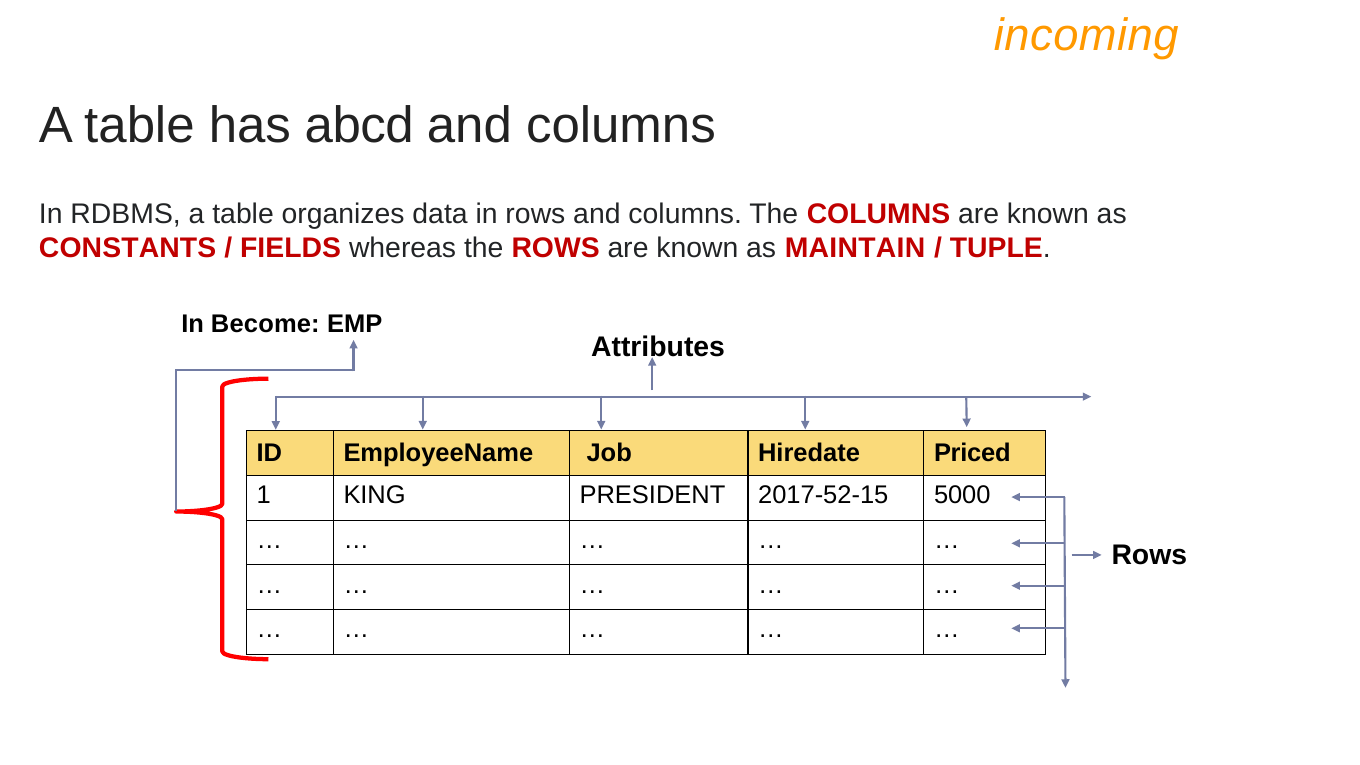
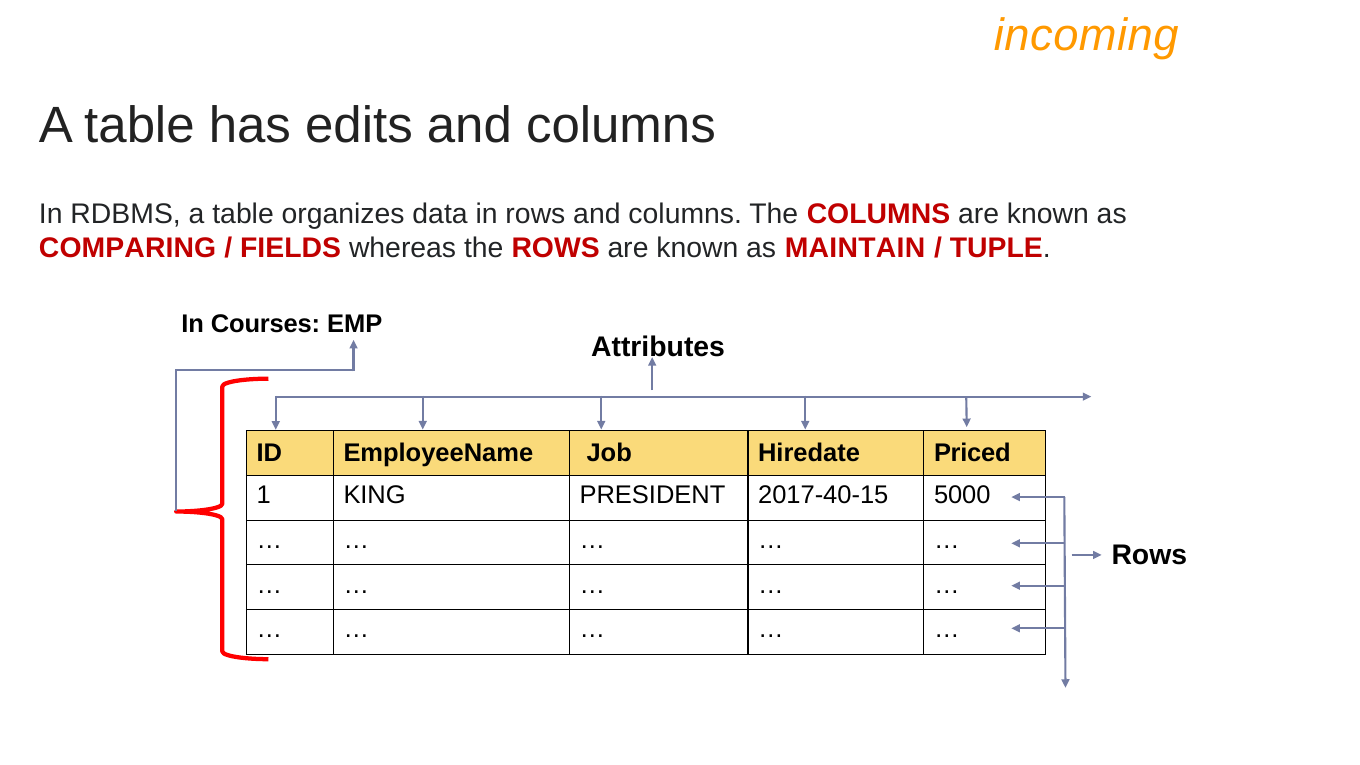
abcd: abcd -> edits
CONSTANTS: CONSTANTS -> COMPARING
Become: Become -> Courses
2017-52-15: 2017-52-15 -> 2017-40-15
